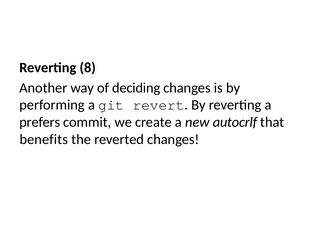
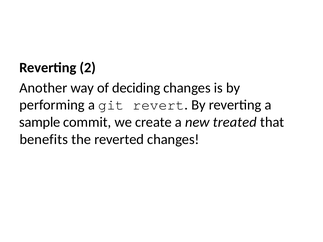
8: 8 -> 2
prefers: prefers -> sample
autocrlf: autocrlf -> treated
